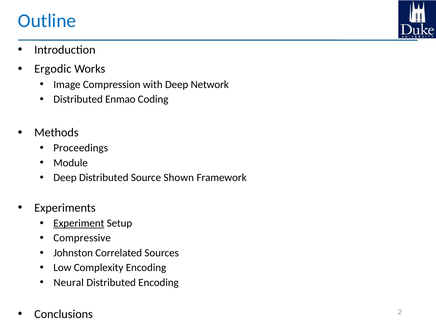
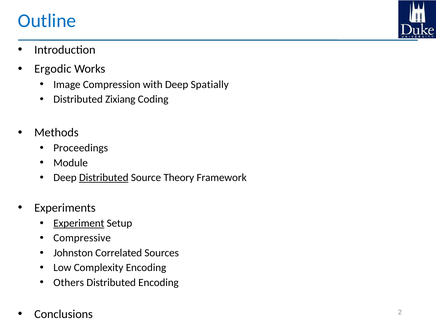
Network: Network -> Spatially
Enmao: Enmao -> Zixiang
Distributed at (104, 178) underline: none -> present
Shown: Shown -> Theory
Neural: Neural -> Others
